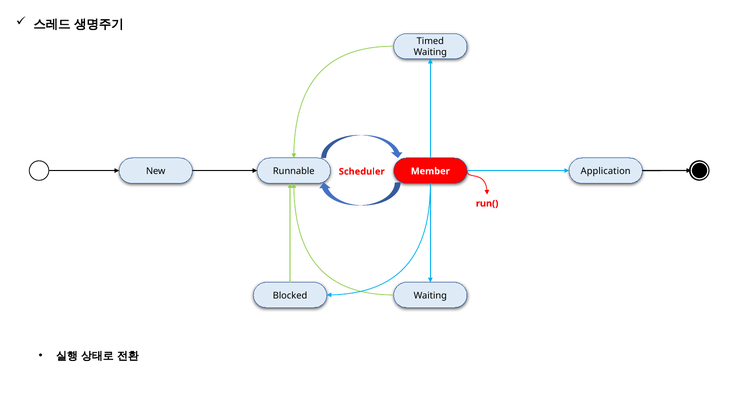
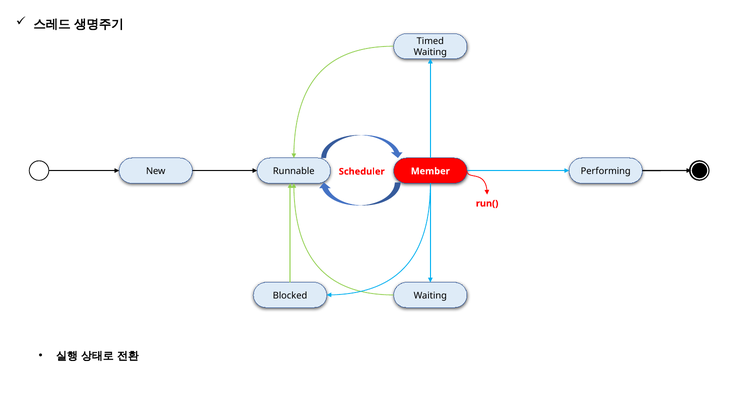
Application: Application -> Performing
